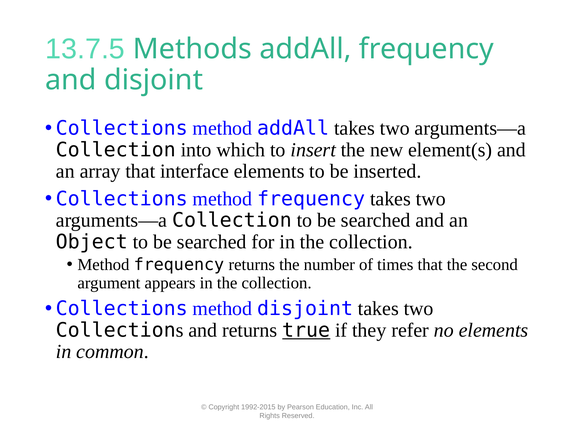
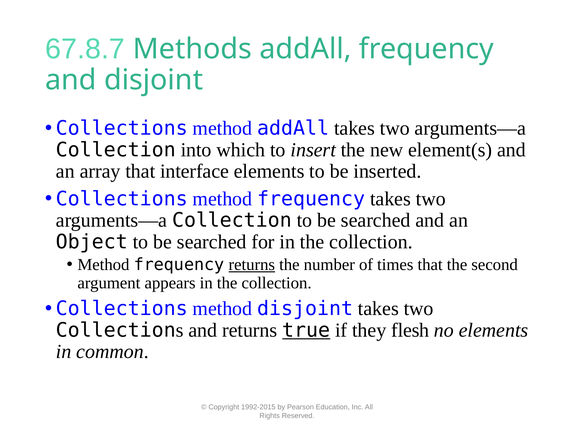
13.7.5: 13.7.5 -> 67.8.7
returns at (252, 264) underline: none -> present
refer: refer -> flesh
